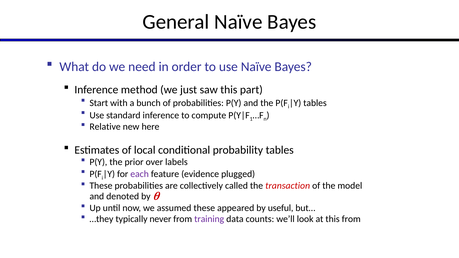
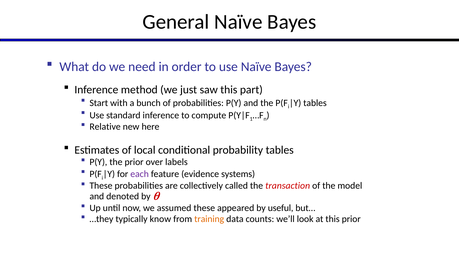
plugged: plugged -> systems
never: never -> know
training colour: purple -> orange
this from: from -> prior
